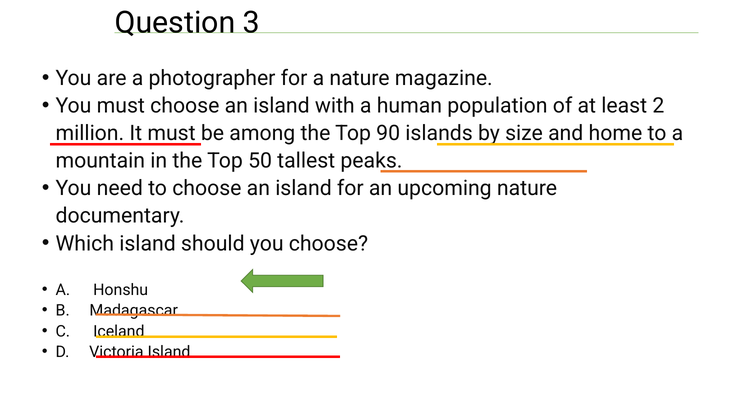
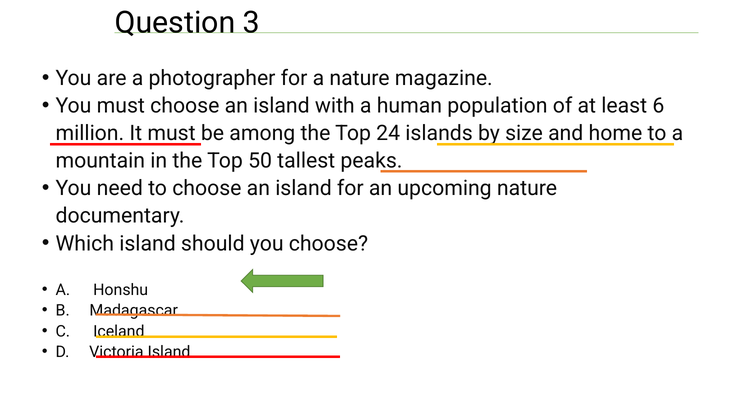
2: 2 -> 6
90: 90 -> 24
